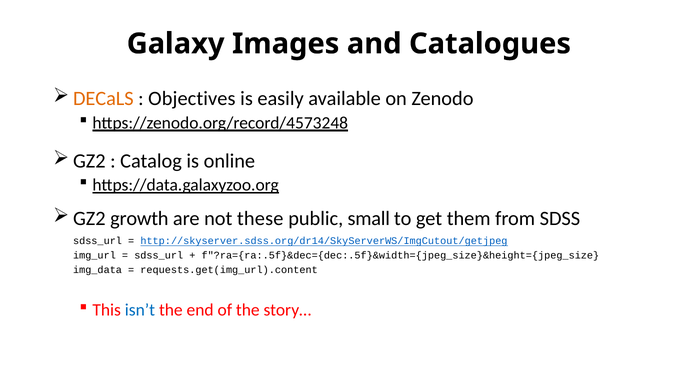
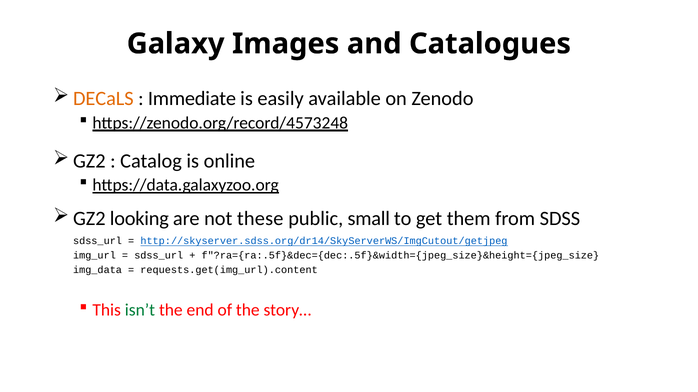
Objectives: Objectives -> Immediate
growth: growth -> looking
isn’t colour: blue -> green
